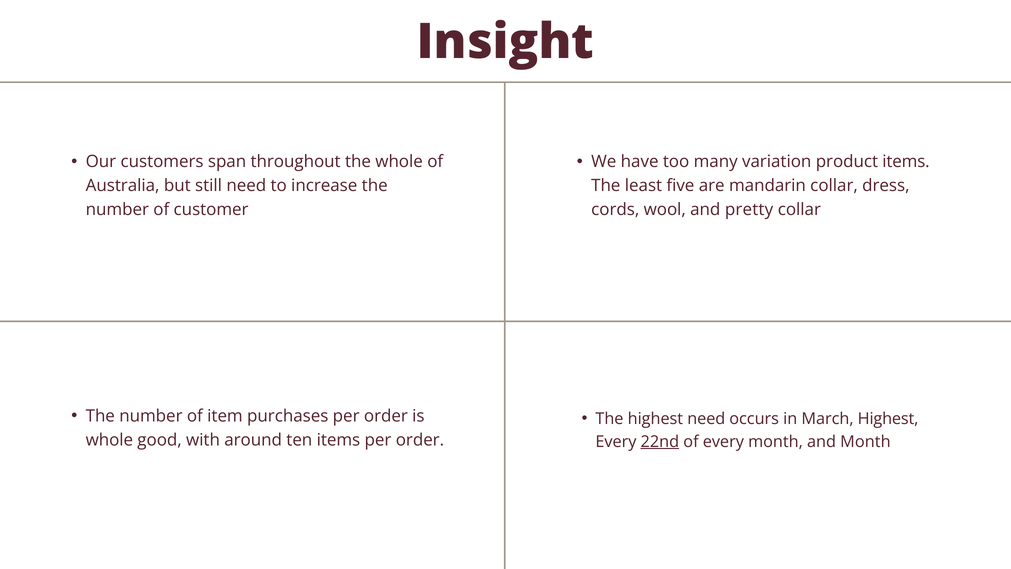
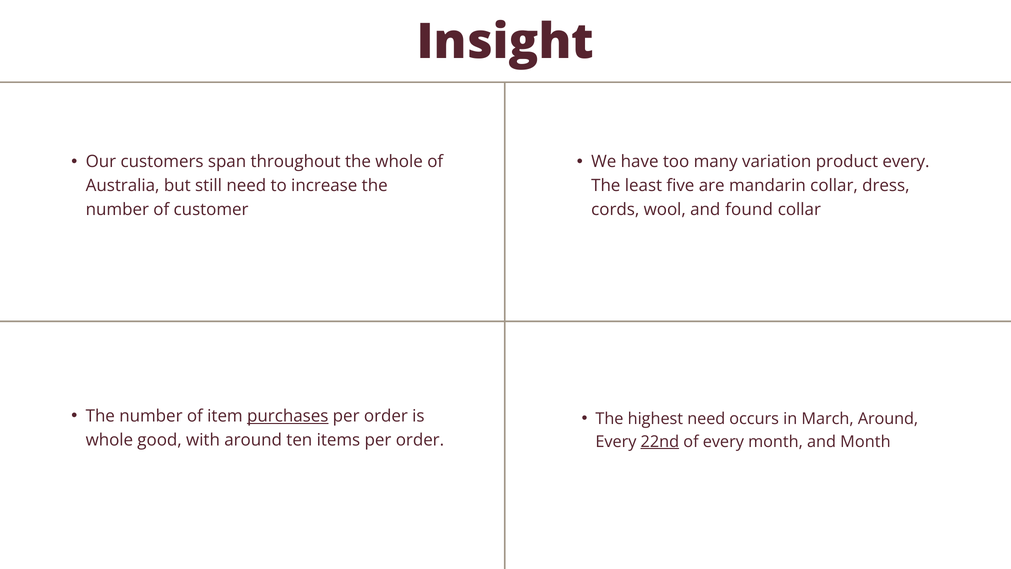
product items: items -> every
pretty: pretty -> found
purchases underline: none -> present
March Highest: Highest -> Around
